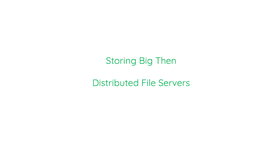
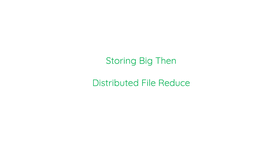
Servers: Servers -> Reduce
